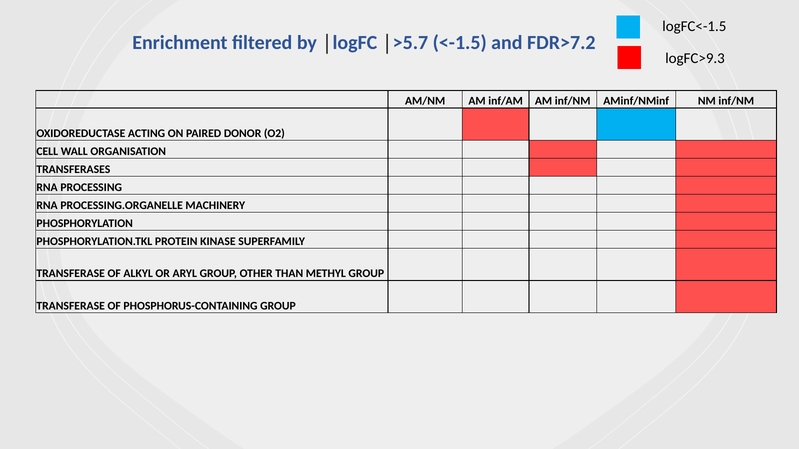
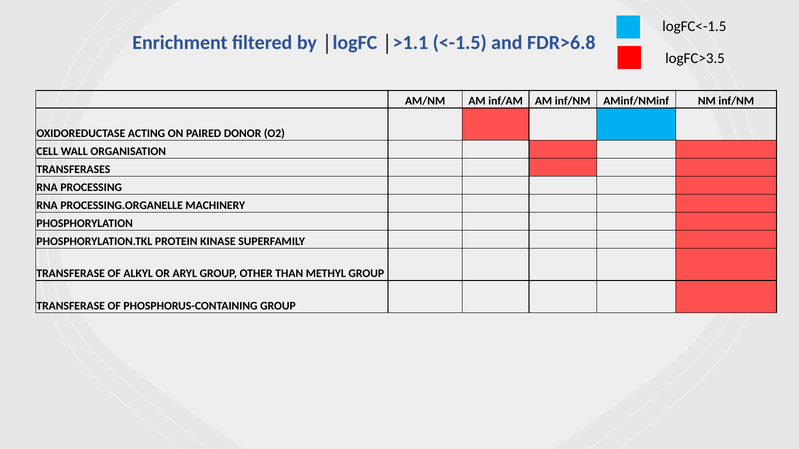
>5.7: >5.7 -> >1.1
FDR>7.2: FDR>7.2 -> FDR>6.8
logFC>9.3: logFC>9.3 -> logFC>3.5
